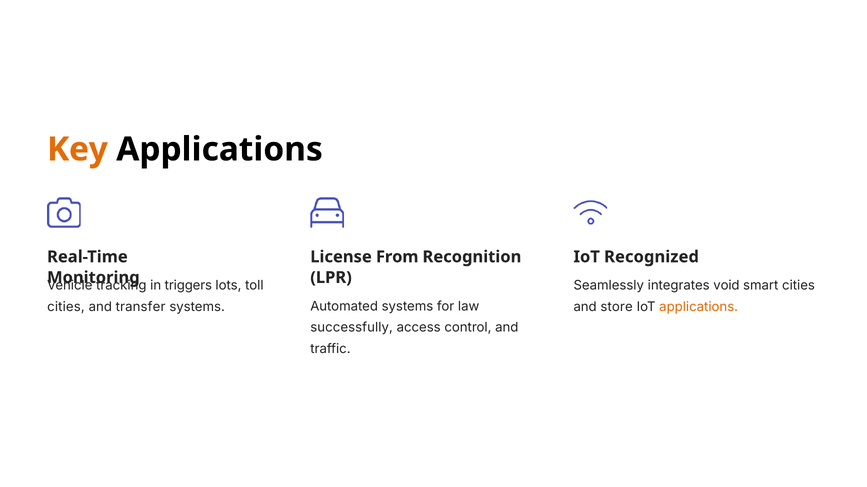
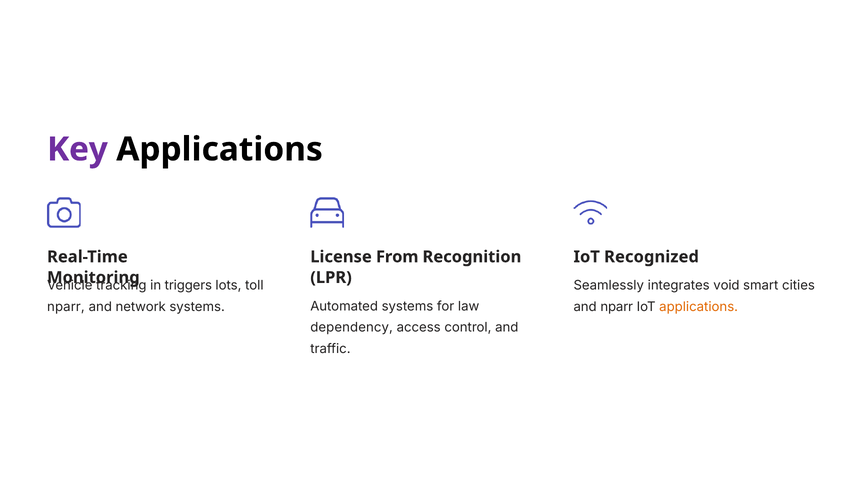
Key colour: orange -> purple
cities at (66, 307): cities -> nparr
transfer: transfer -> network
and store: store -> nparr
successfully: successfully -> dependency
